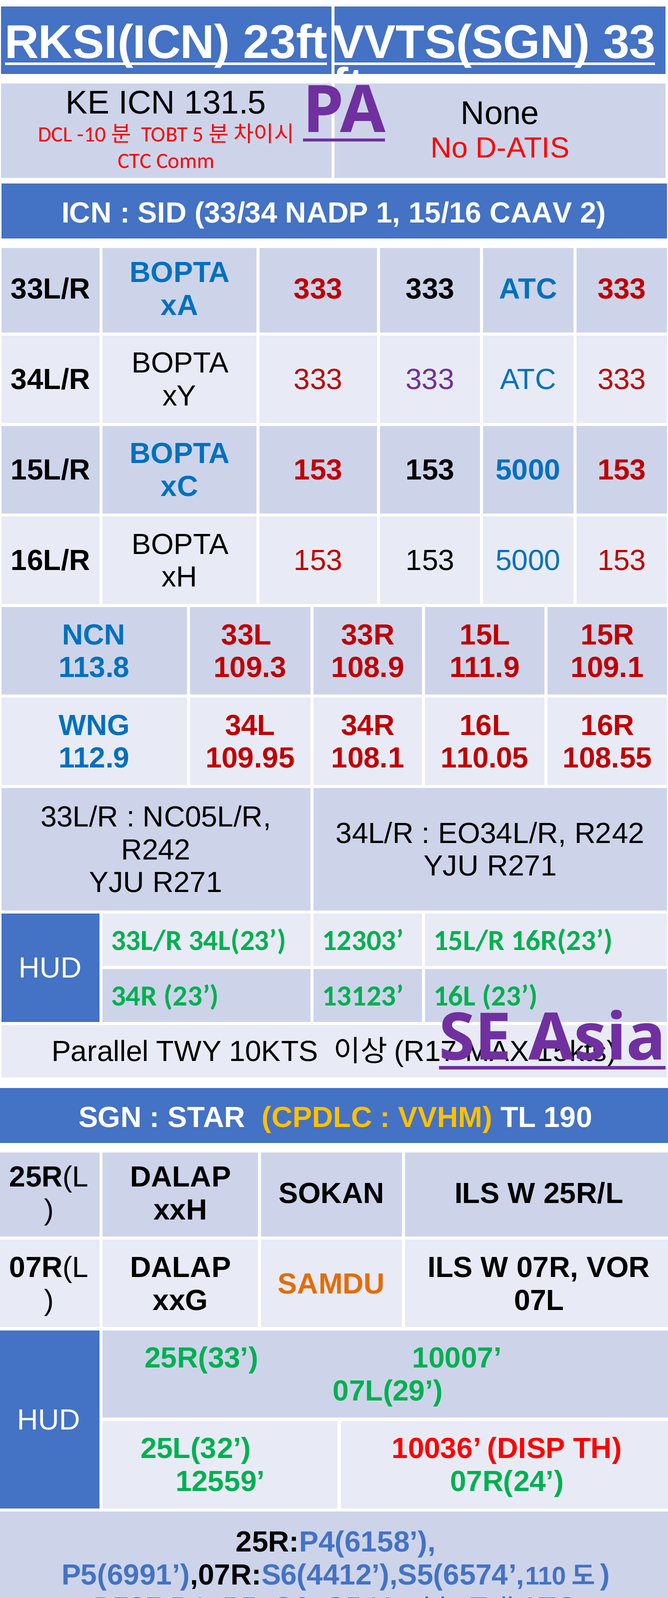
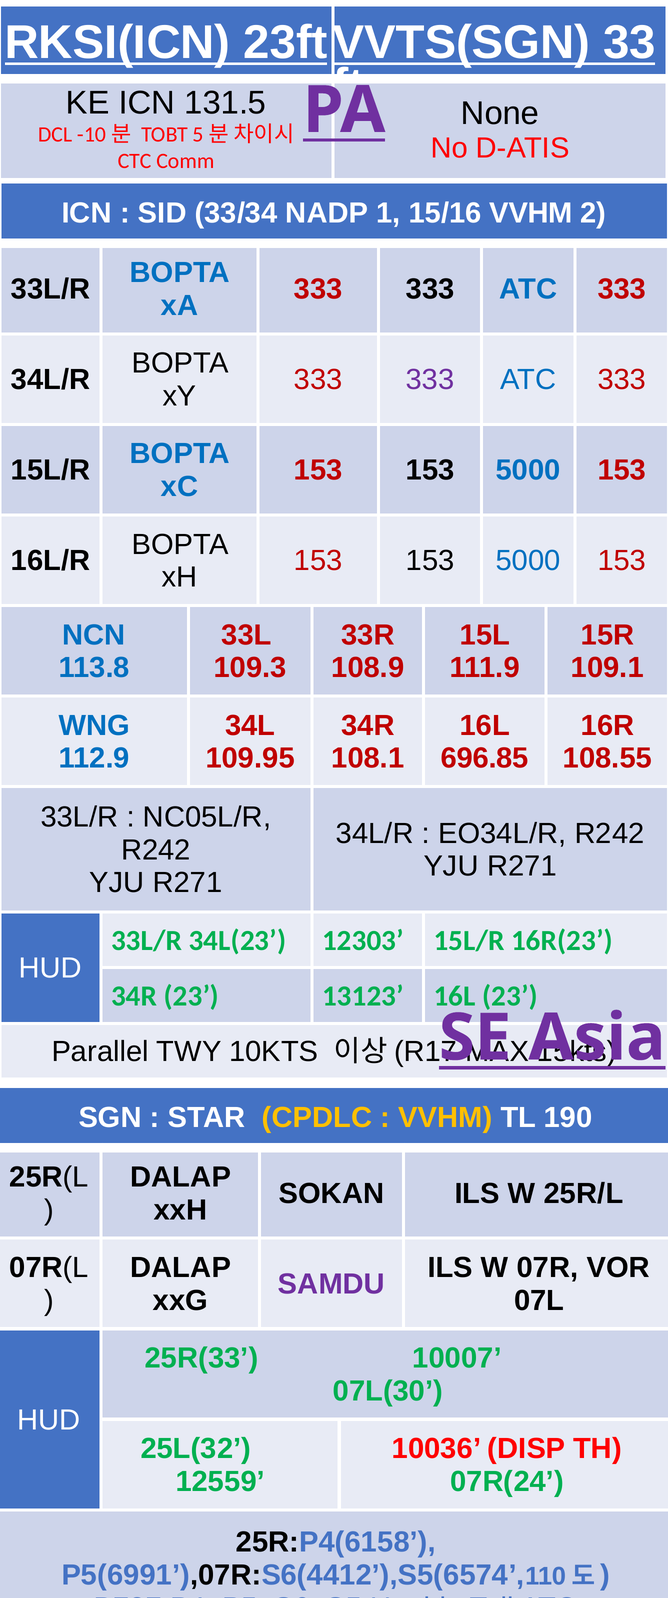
15/16 CAAV: CAAV -> VVHM
110.05: 110.05 -> 696.85
SAMDU colour: orange -> purple
07L(29: 07L(29 -> 07L(30
